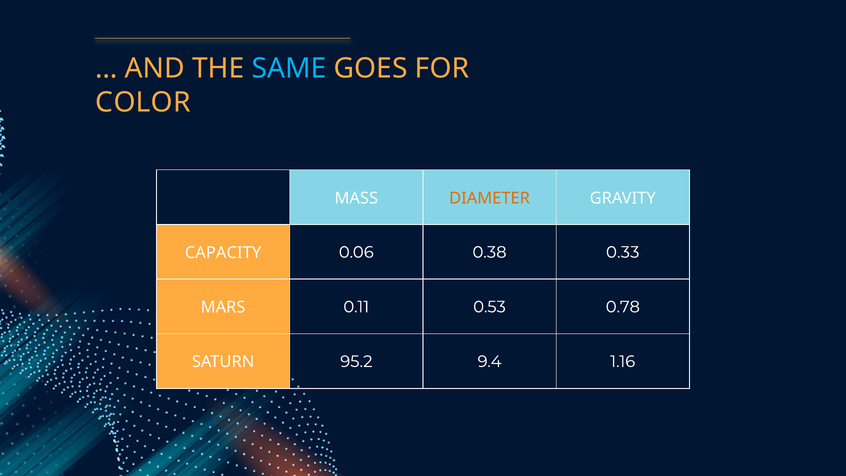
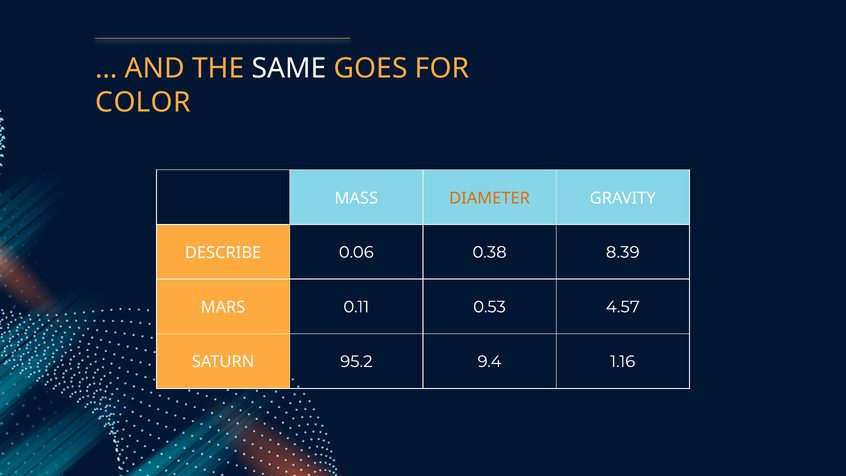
SAME colour: light blue -> white
CAPACITY: CAPACITY -> DESCRIBE
0.33: 0.33 -> 8.39
0.78: 0.78 -> 4.57
